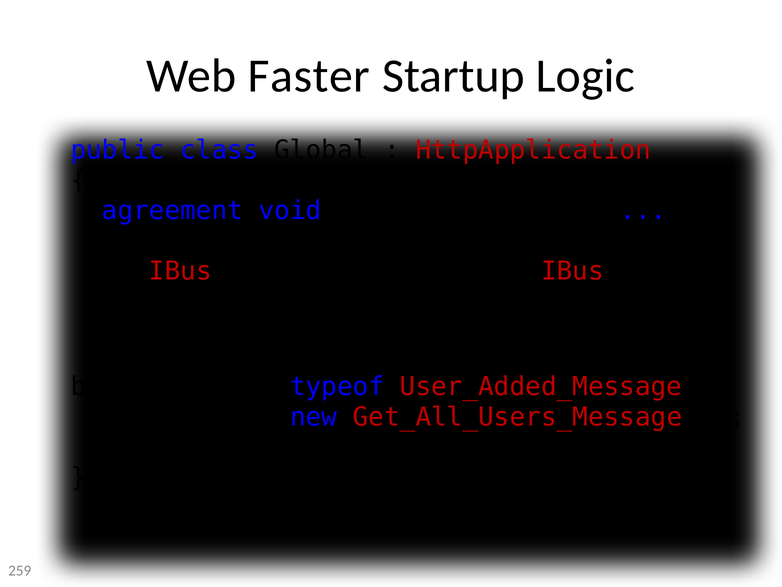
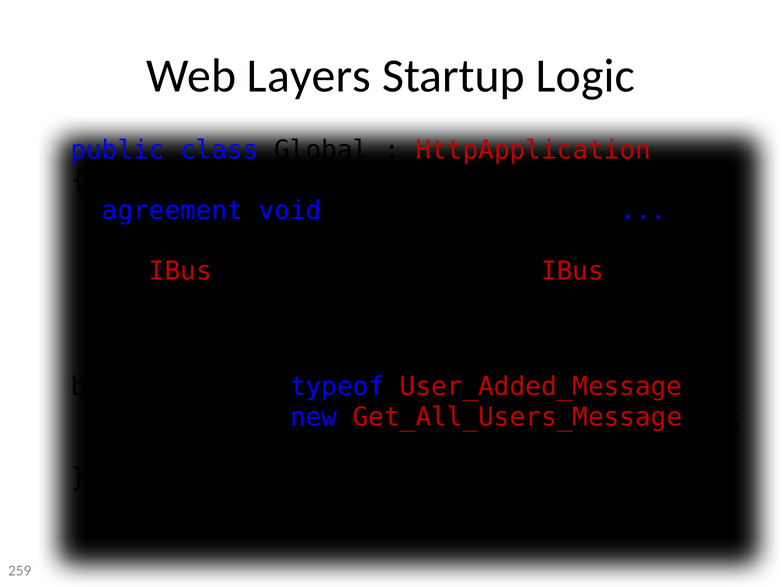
Faster: Faster -> Layers
